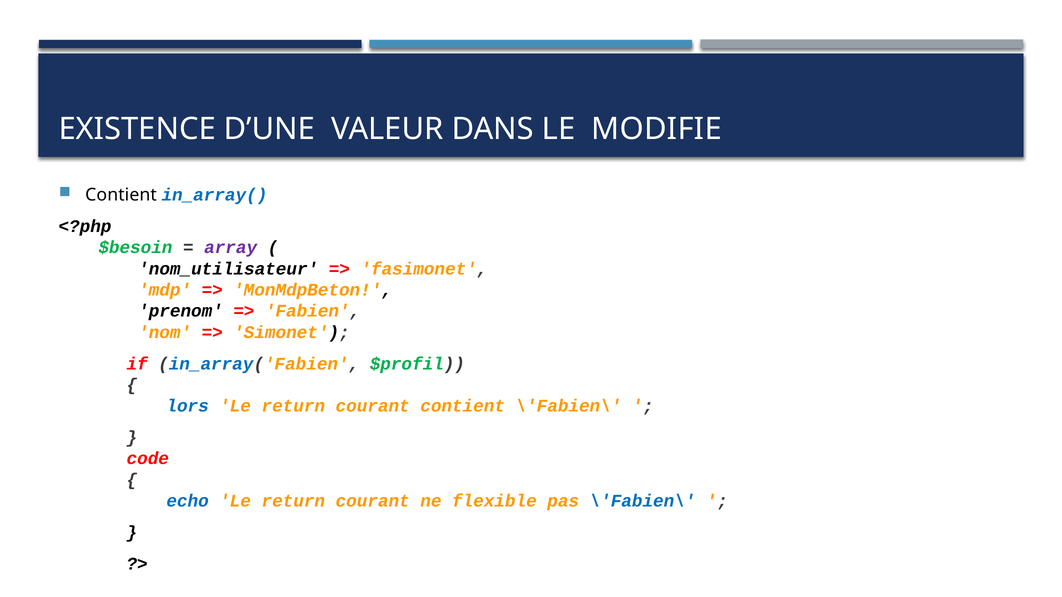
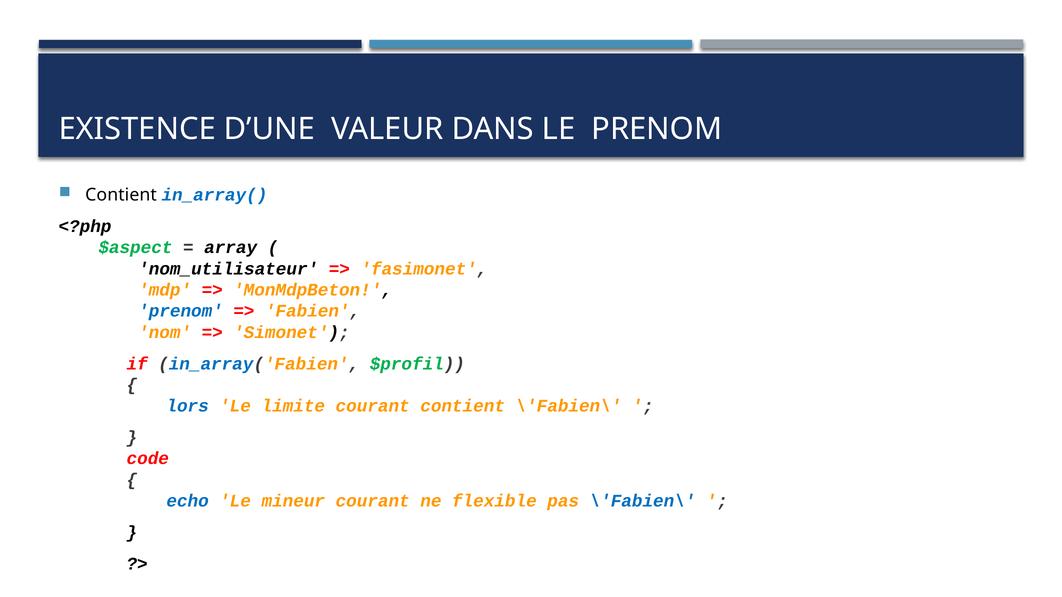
LE MODIFIE: MODIFIE -> PRENOM
$besoin: $besoin -> $aspect
array colour: purple -> black
prenom at (181, 311) colour: black -> blue
return at (293, 406): return -> limite
echo Le return: return -> mineur
